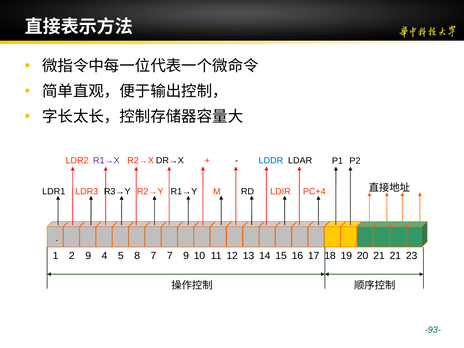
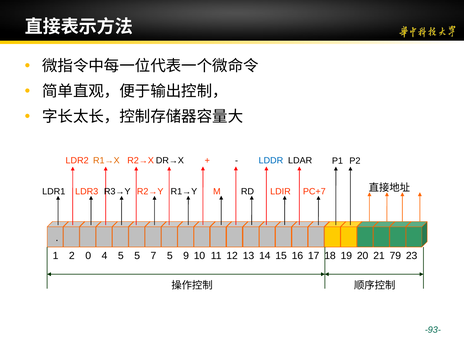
R1→X colour: purple -> orange
PC+4: PC+4 -> PC+7
2 9: 9 -> 0
5 8: 8 -> 5
7 7: 7 -> 5
21 21: 21 -> 79
